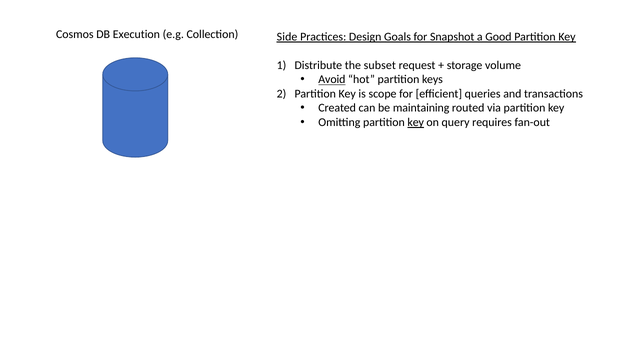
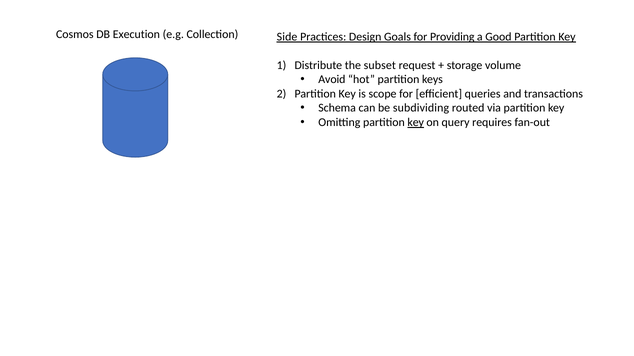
Snapshot: Snapshot -> Providing
Avoid underline: present -> none
Created: Created -> Schema
maintaining: maintaining -> subdividing
